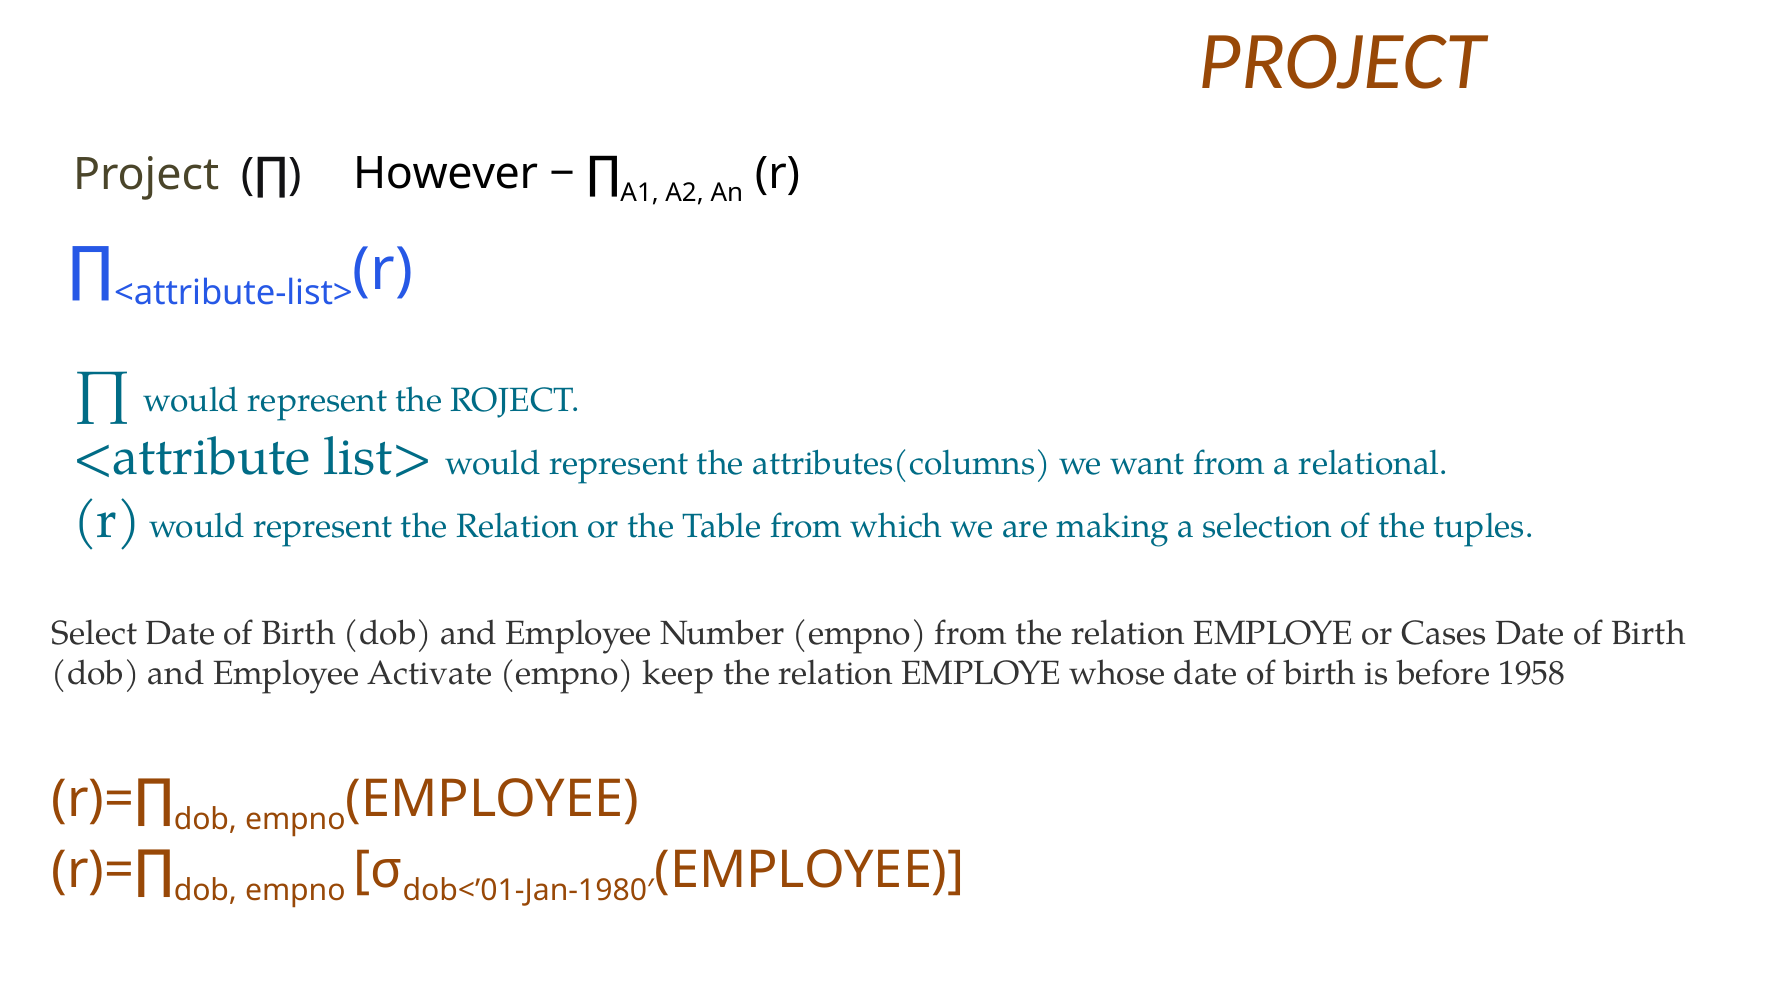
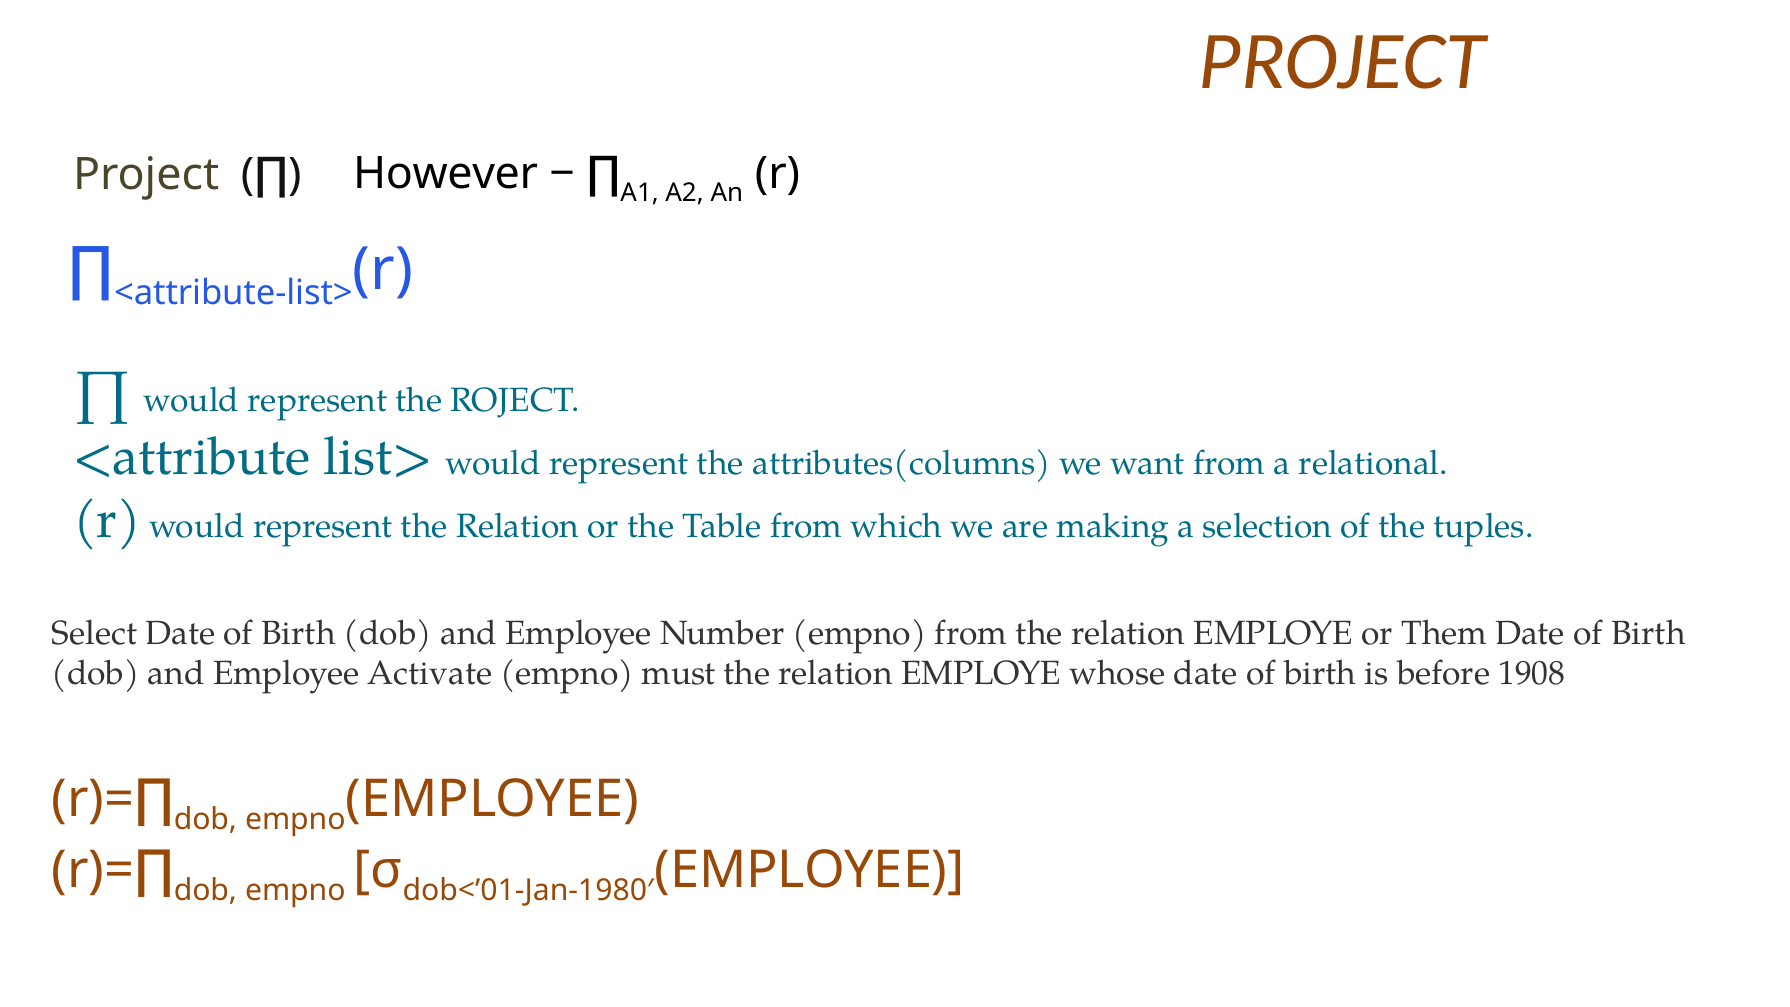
Cases: Cases -> Them
keep: keep -> must
1958: 1958 -> 1908
